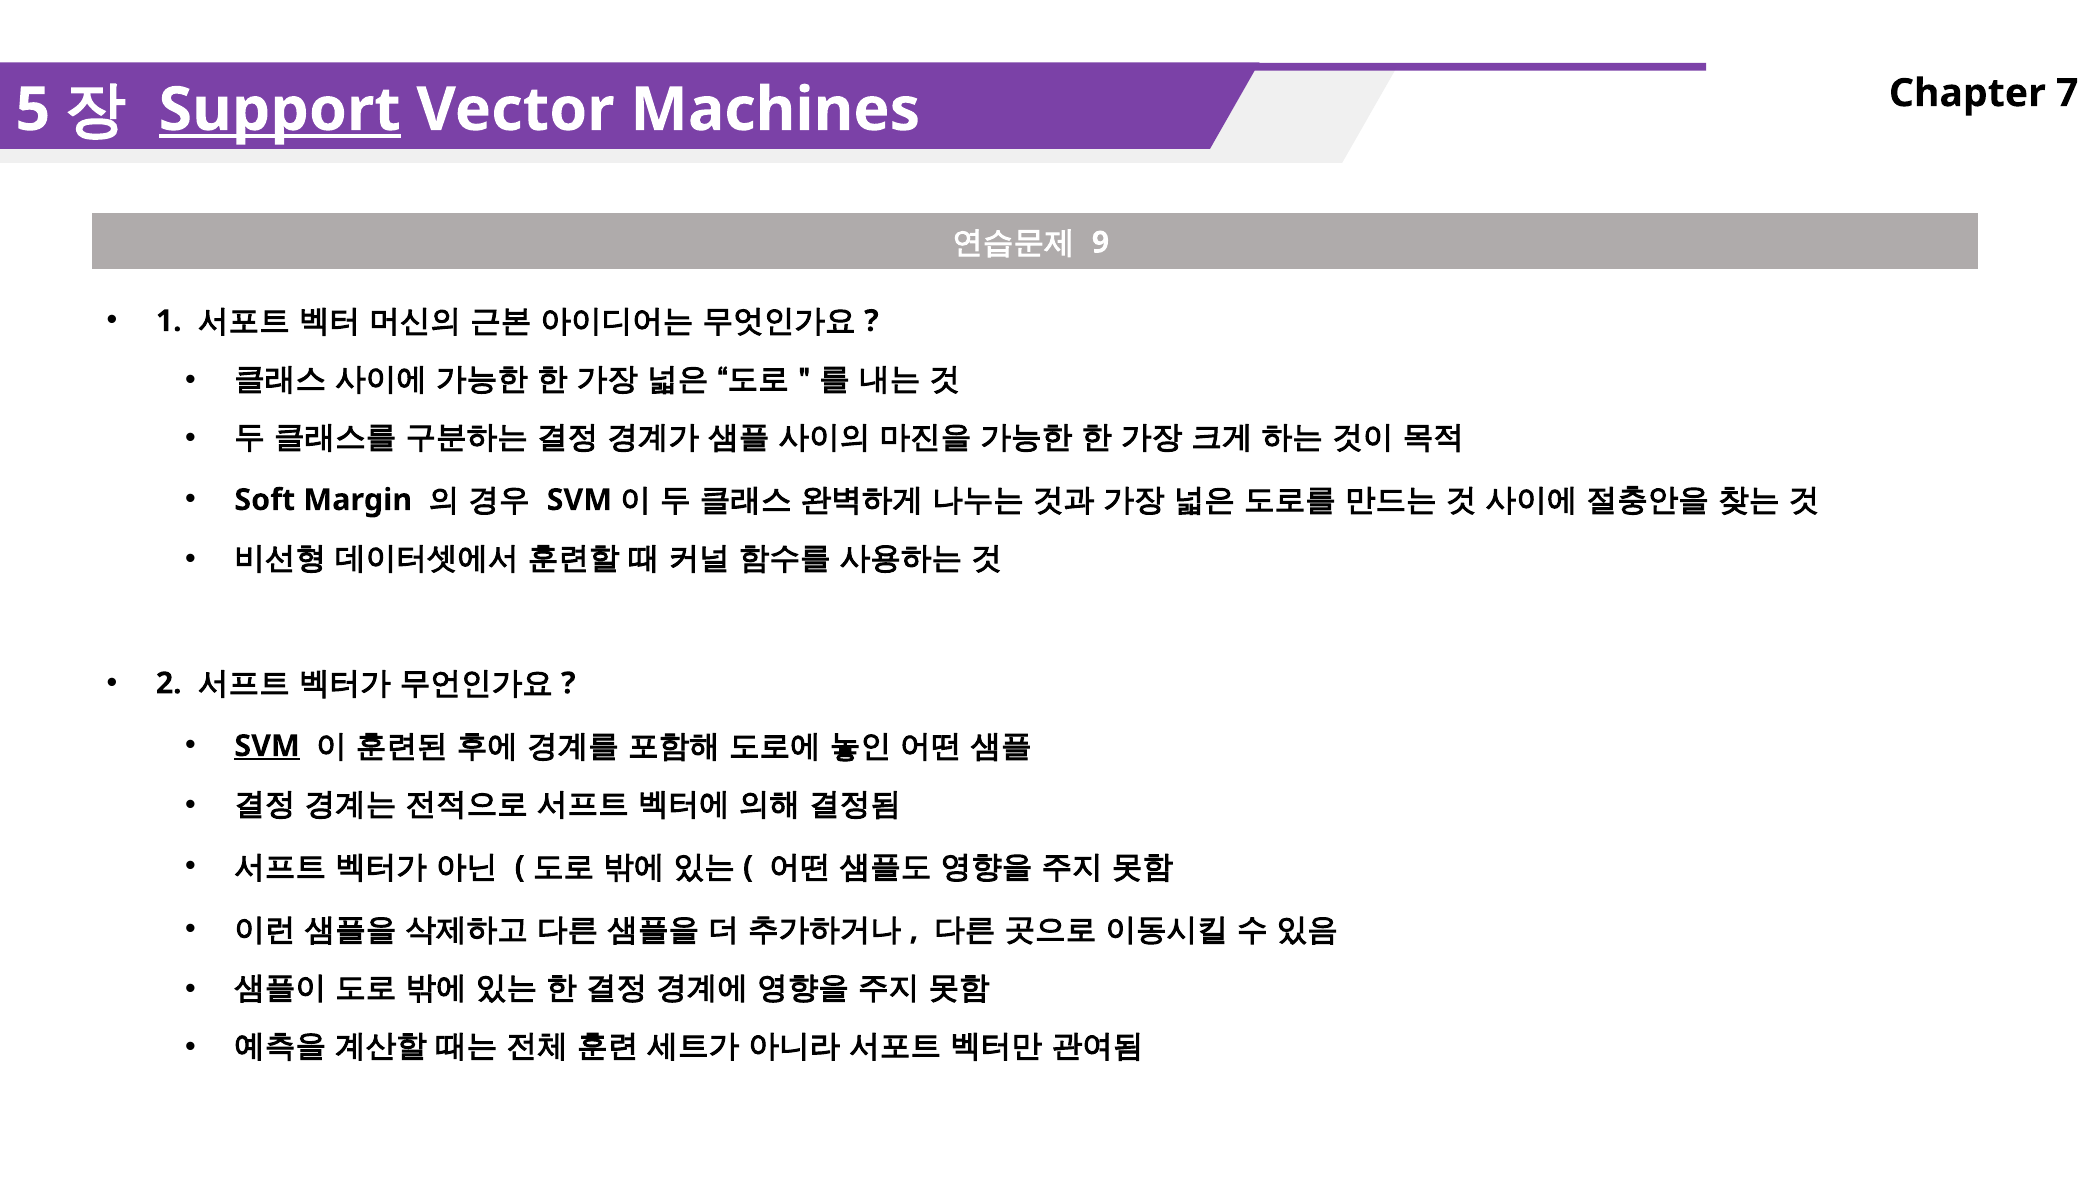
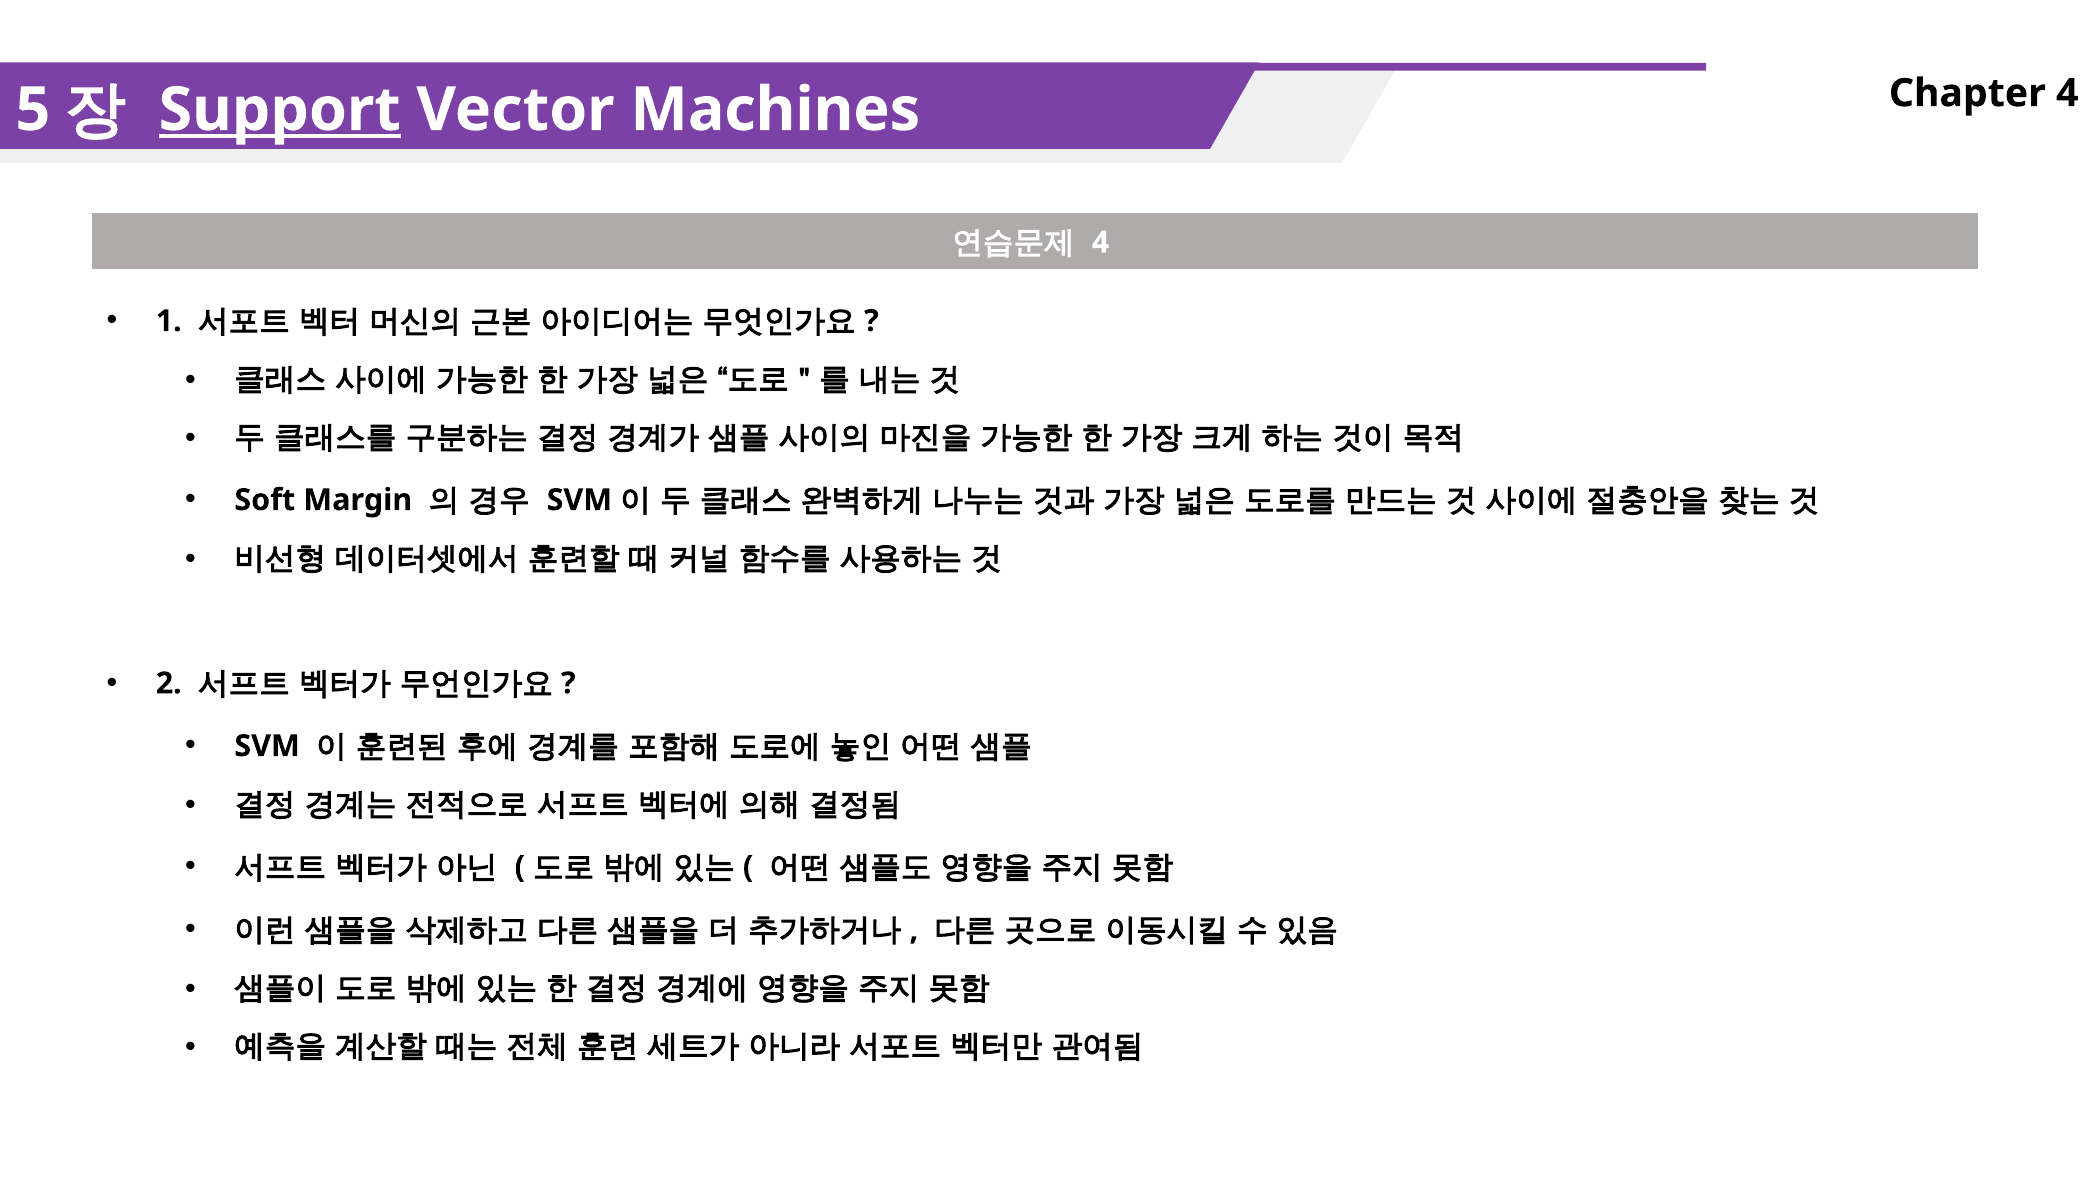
Chapter 7: 7 -> 4
9 at (1100, 242): 9 -> 4
SVM at (267, 746) underline: present -> none
